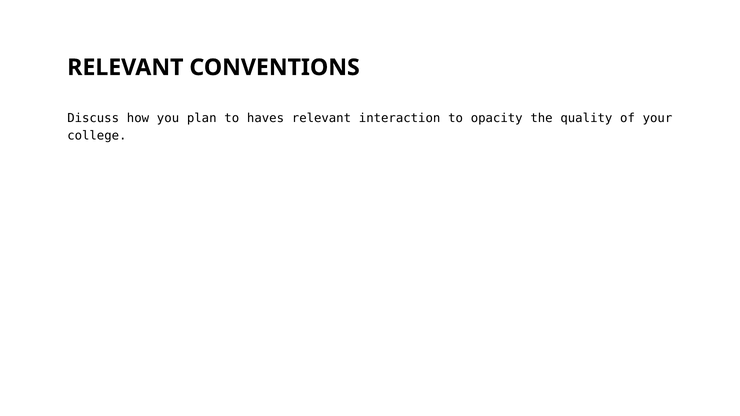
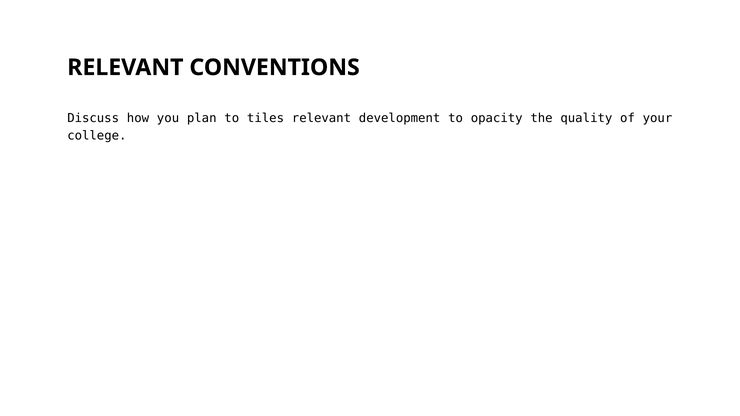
haves: haves -> tiles
interaction: interaction -> development
